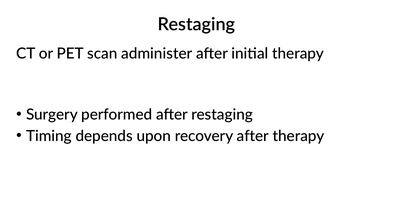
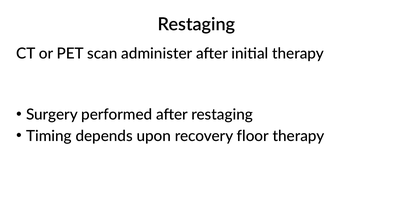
recovery after: after -> floor
